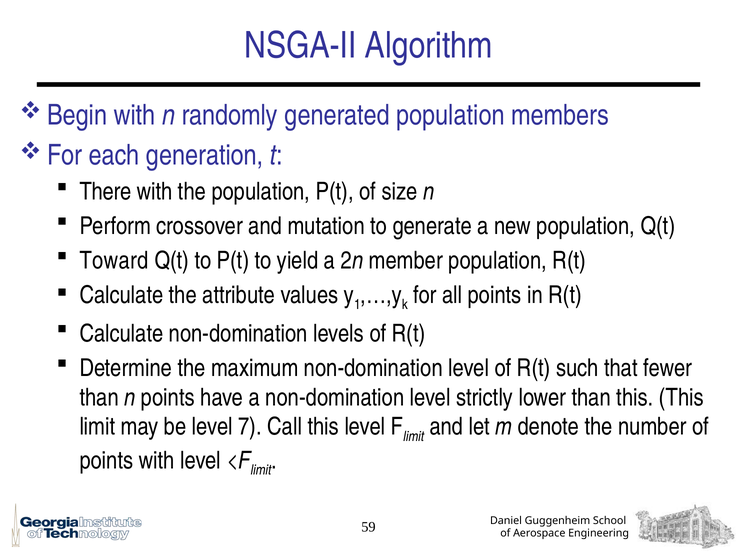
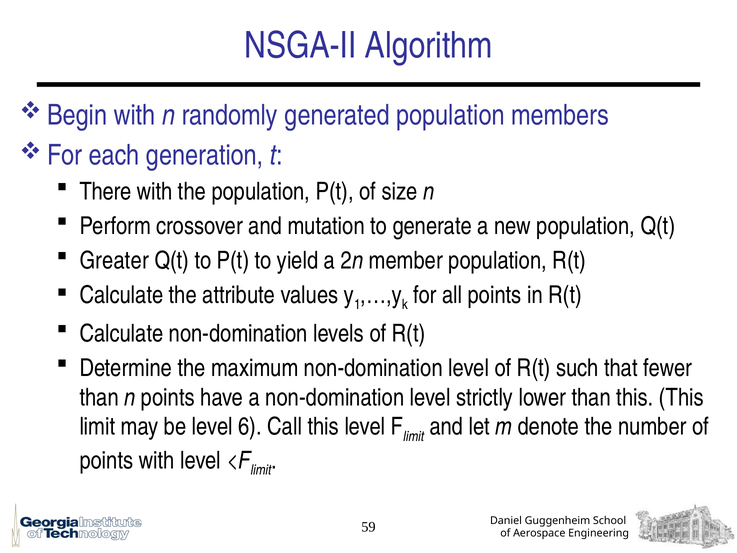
Toward: Toward -> Greater
7: 7 -> 6
